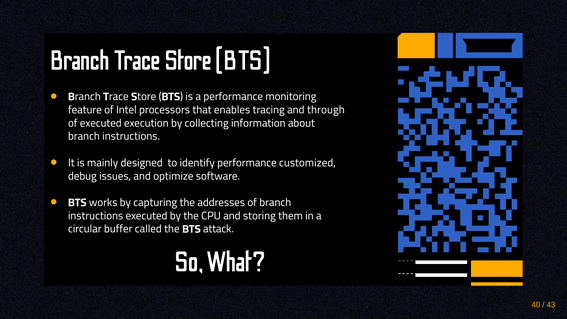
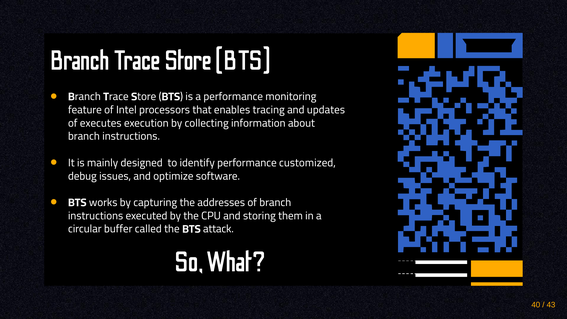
through: through -> updates
of executed: executed -> executes
